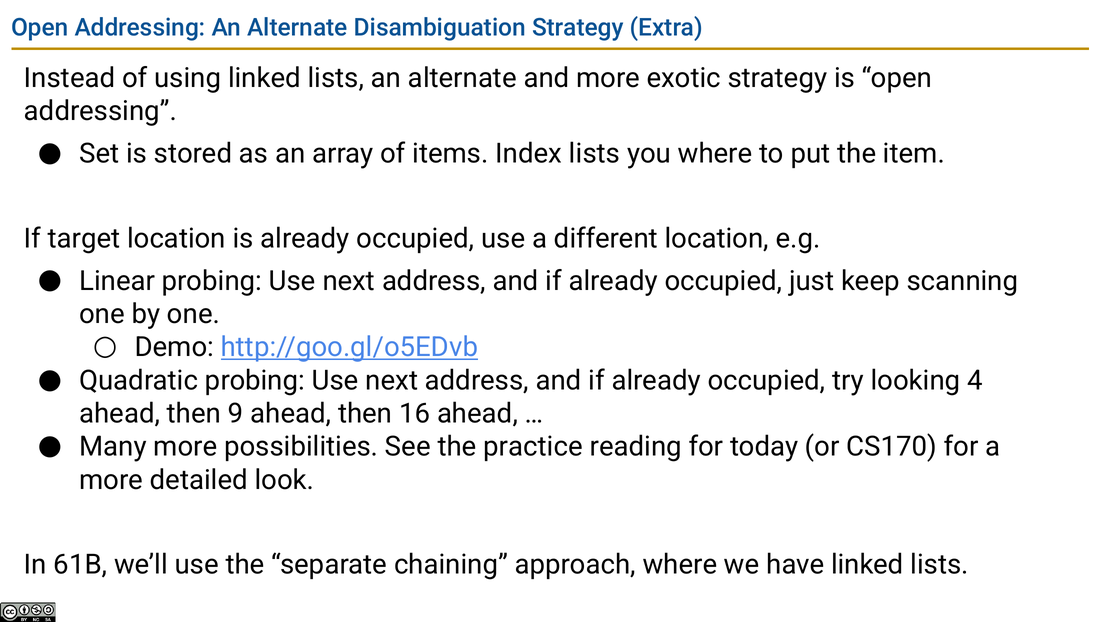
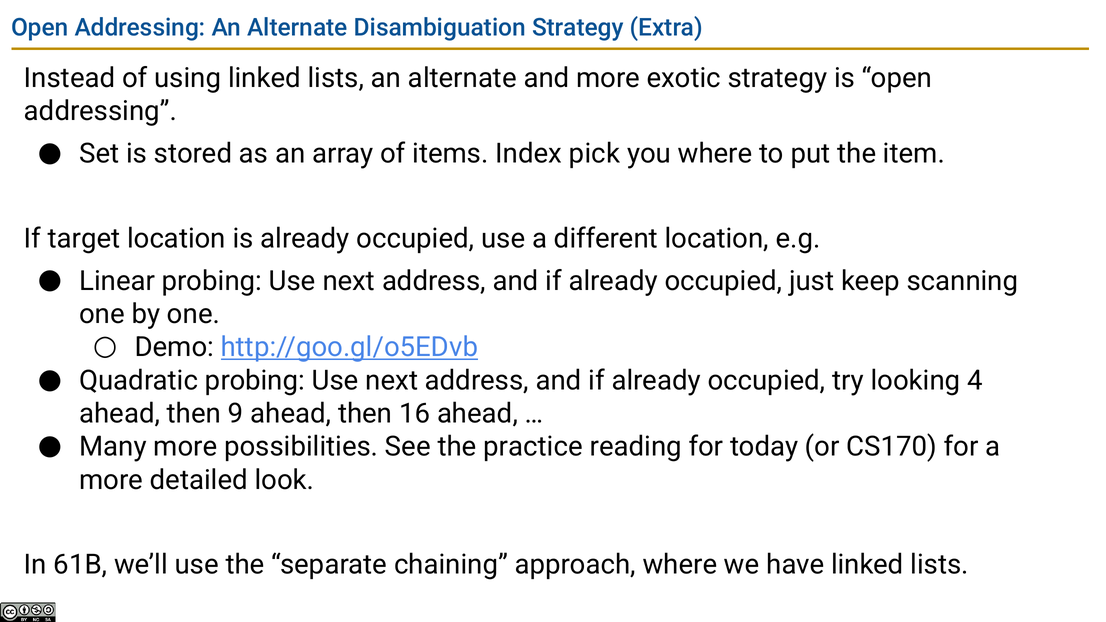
Index lists: lists -> pick
